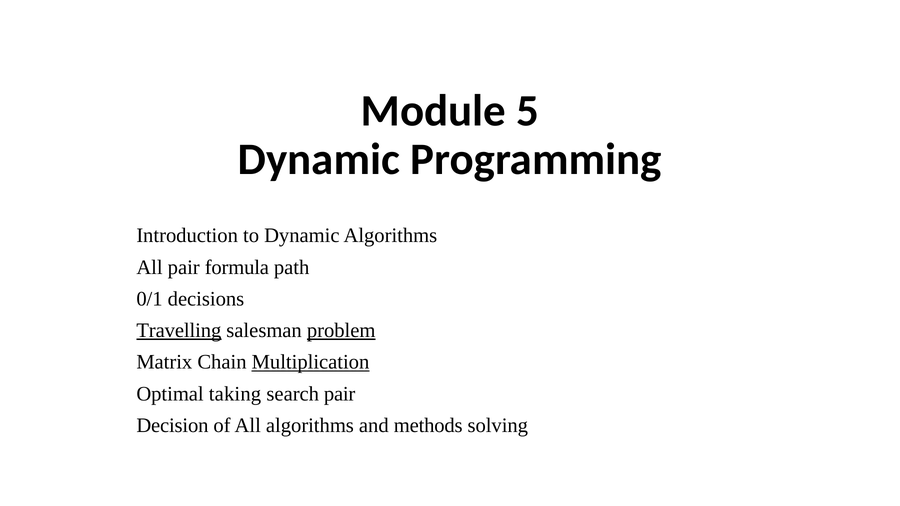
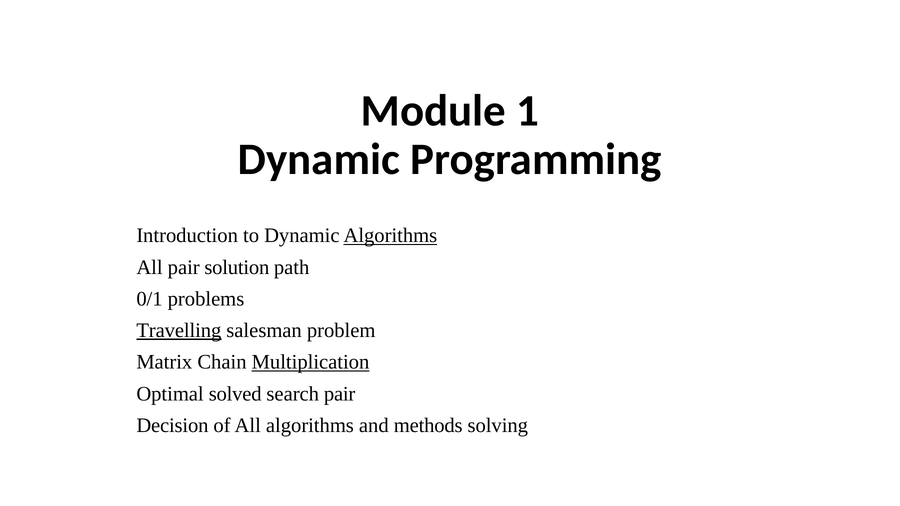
5: 5 -> 1
Algorithms at (390, 236) underline: none -> present
formula: formula -> solution
decisions: decisions -> problems
problem underline: present -> none
taking: taking -> solved
